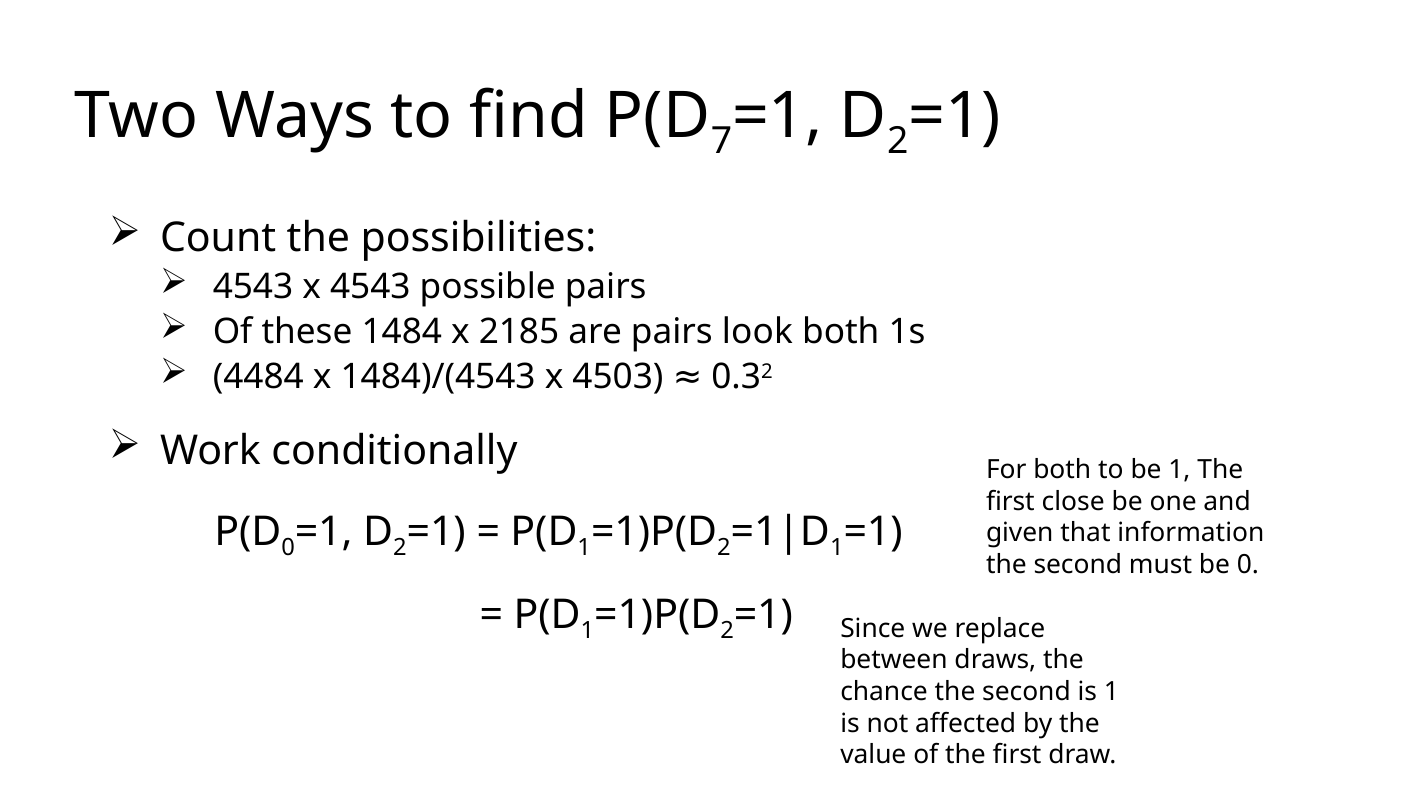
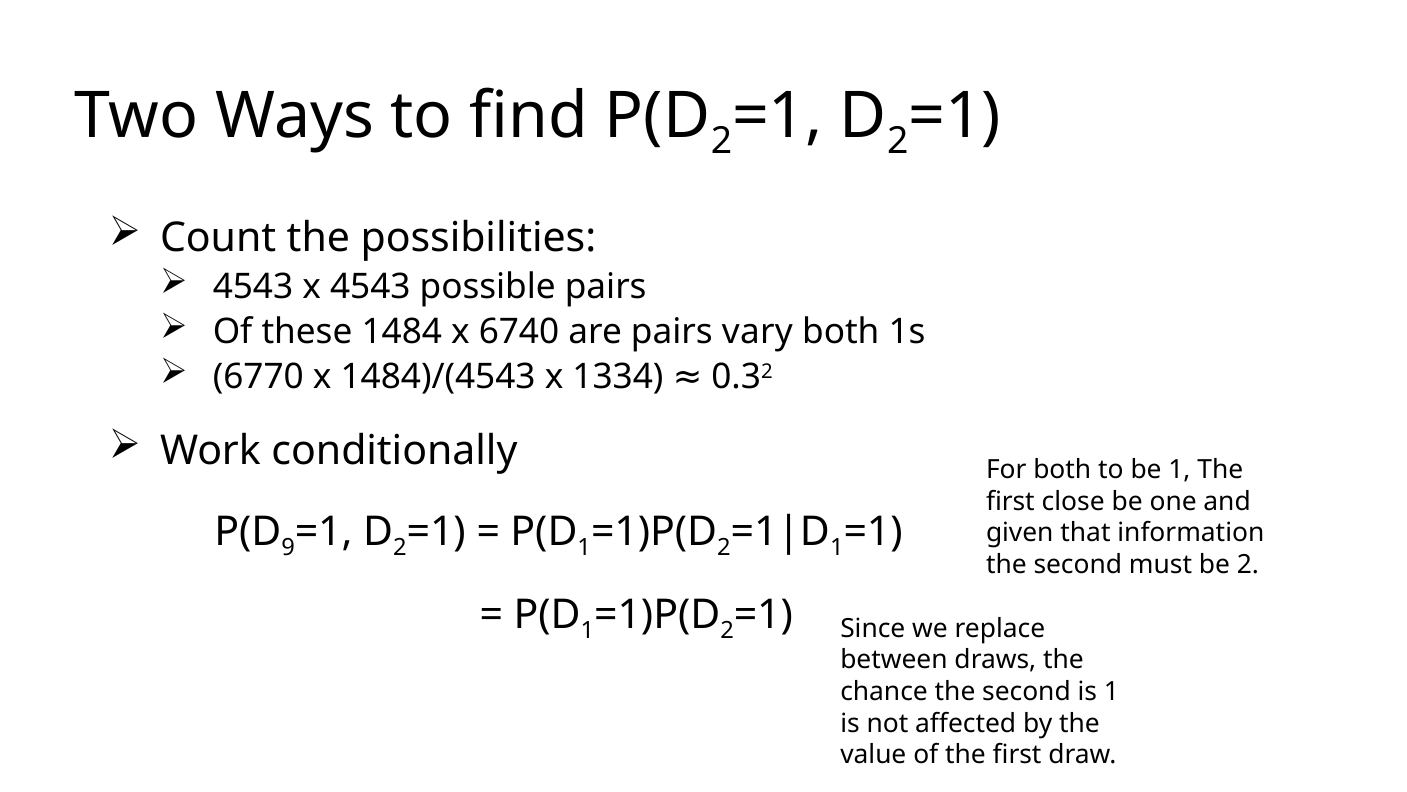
7 at (721, 141): 7 -> 2
2185: 2185 -> 6740
look: look -> vary
4484: 4484 -> 6770
4503: 4503 -> 1334
0 at (288, 548): 0 -> 9
be 0: 0 -> 2
